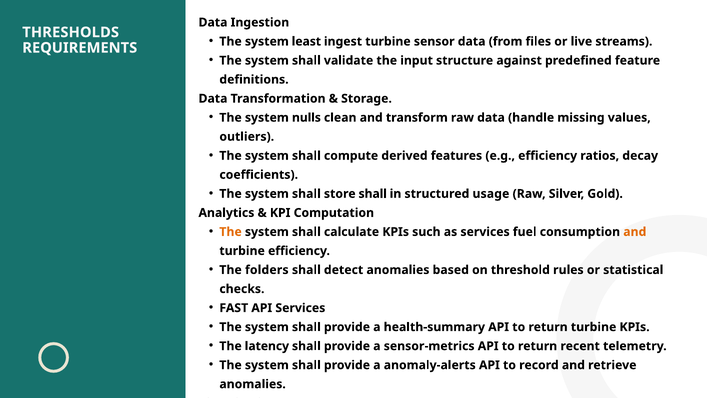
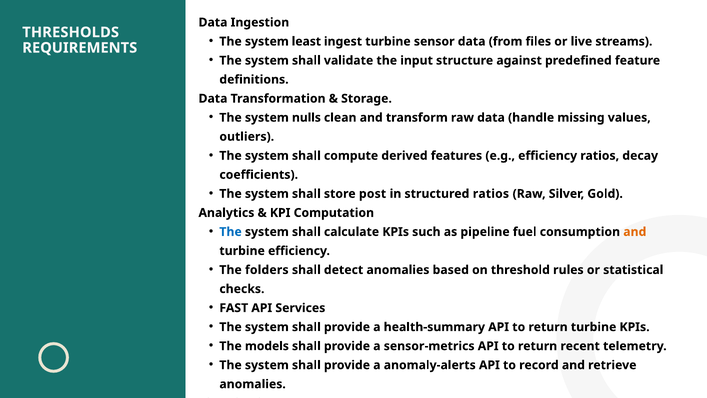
store shall: shall -> post
structured usage: usage -> ratios
The at (231, 232) colour: orange -> blue
as services: services -> pipeline
latency: latency -> models
